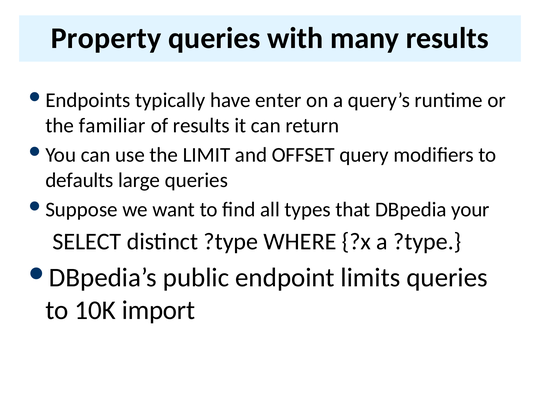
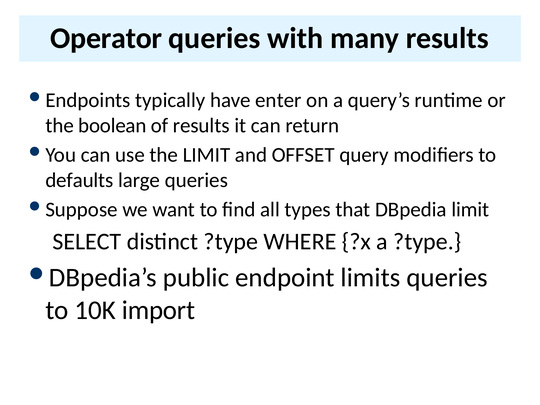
Property: Property -> Operator
familiar: familiar -> boolean
DBpedia your: your -> limit
